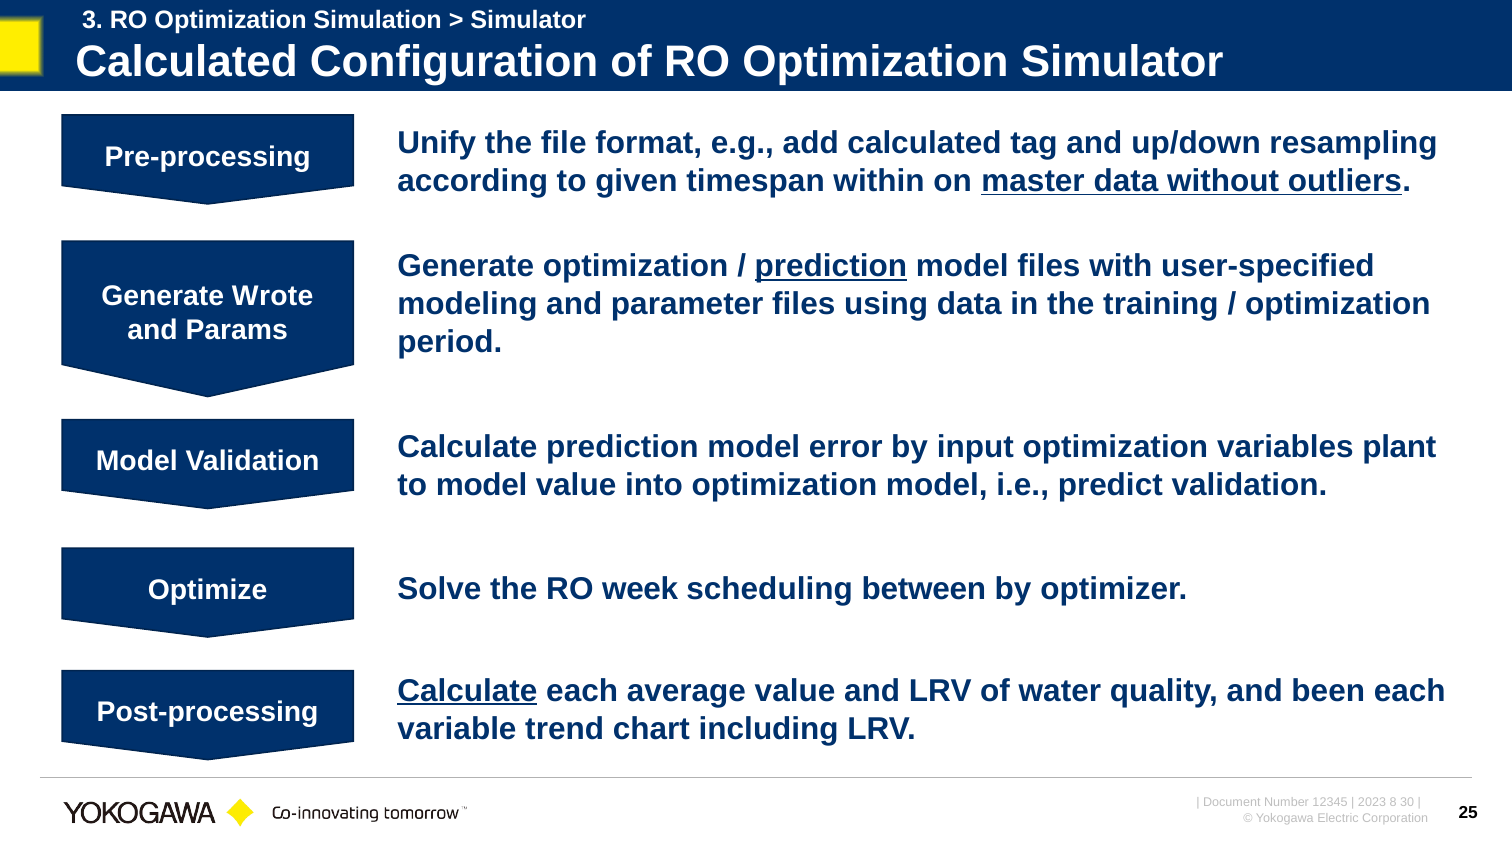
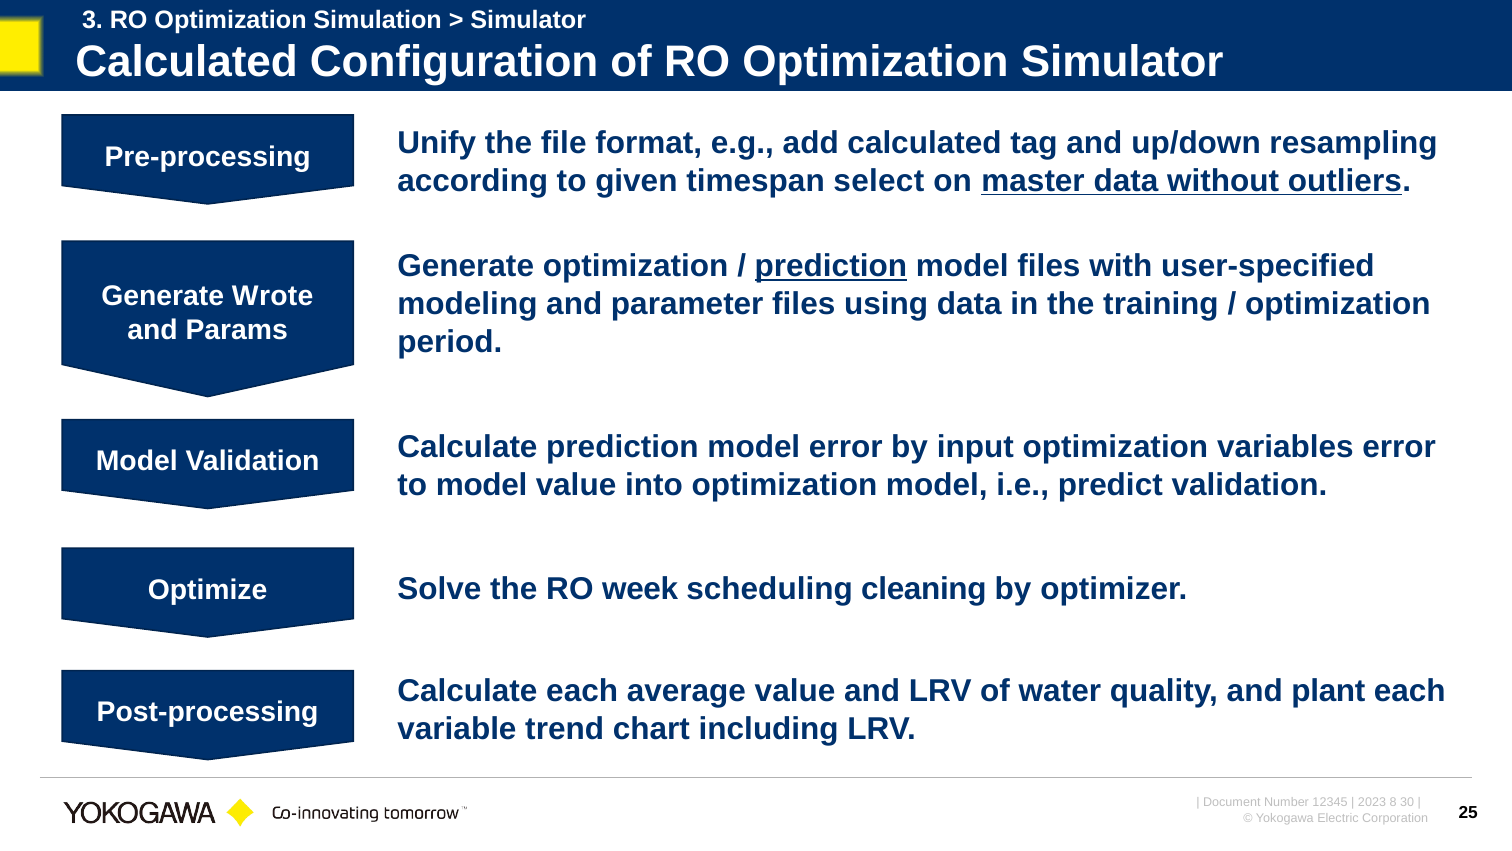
within: within -> select
variables plant: plant -> error
between: between -> cleaning
Calculate at (467, 690) underline: present -> none
been: been -> plant
